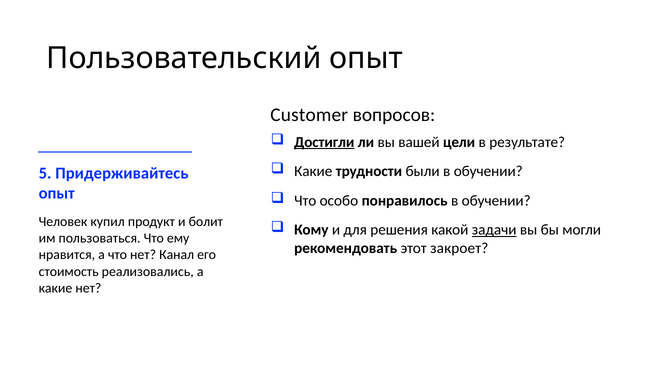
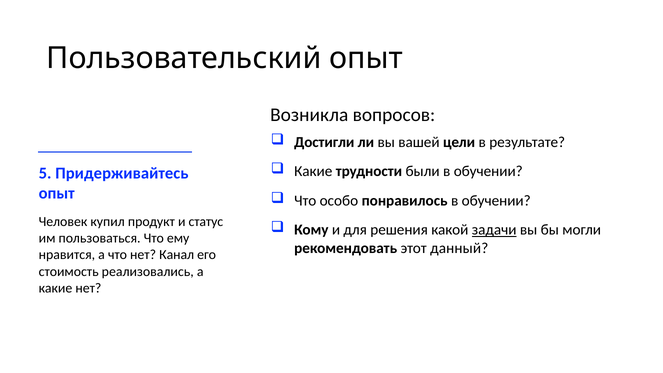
Customer: Customer -> Возникла
Достигли underline: present -> none
болит: болит -> статус
закроет: закроет -> данный
